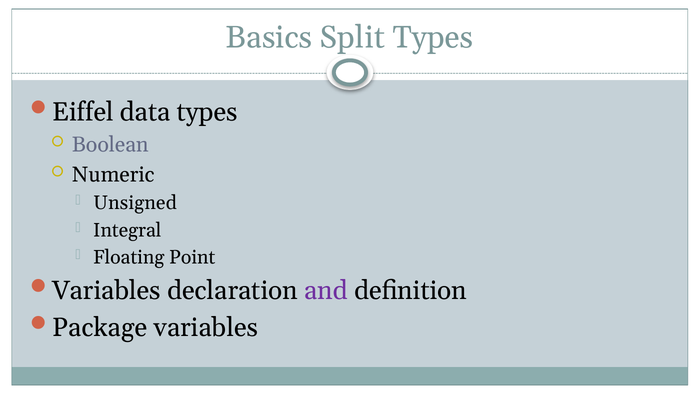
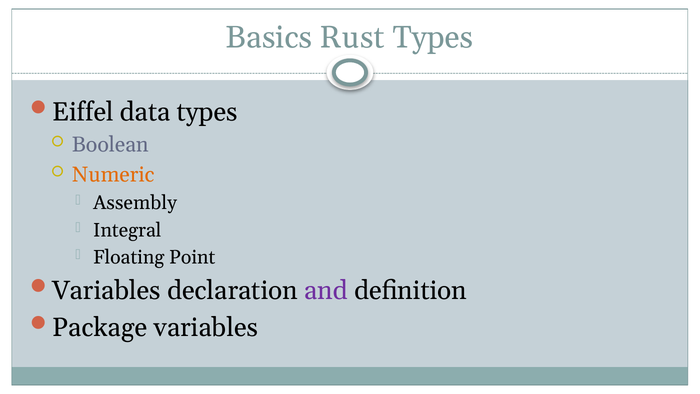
Split: Split -> Rust
Numeric colour: black -> orange
Unsigned: Unsigned -> Assembly
